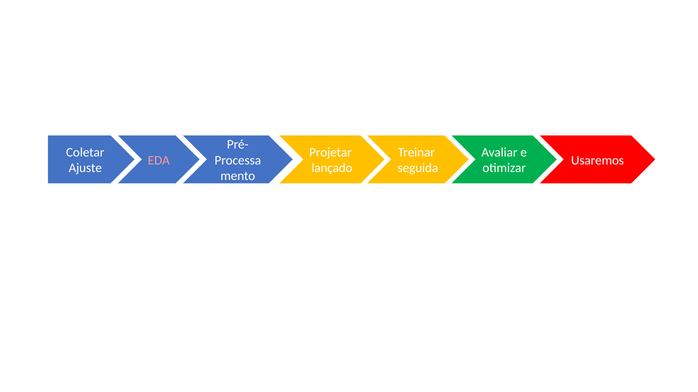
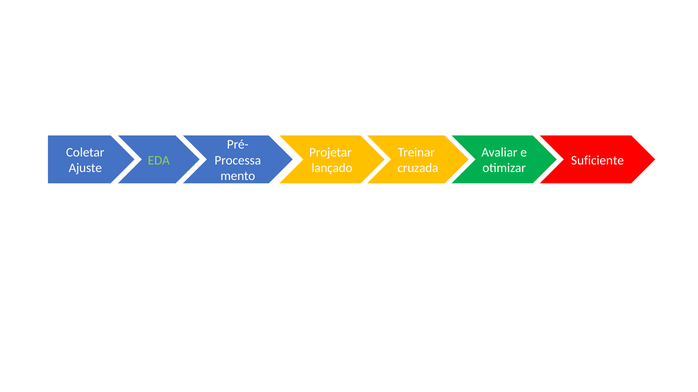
EDA colour: pink -> light green
Usaremos: Usaremos -> Suficiente
seguida: seguida -> cruzada
